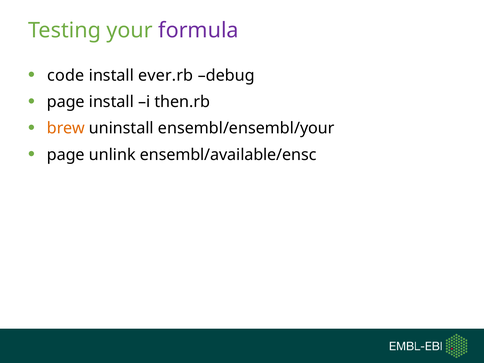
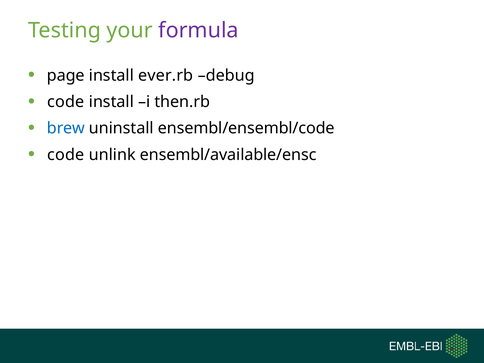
code: code -> page
page at (66, 102): page -> code
brew colour: orange -> blue
ensembl/ensembl/your: ensembl/ensembl/your -> ensembl/ensembl/code
page at (66, 155): page -> code
